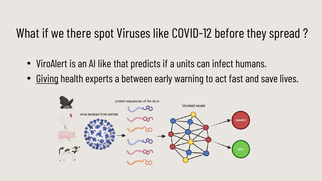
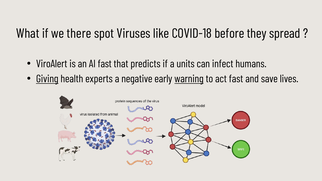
COVID-12: COVID-12 -> COVID-18
AI like: like -> fast
between: between -> negative
warning underline: none -> present
